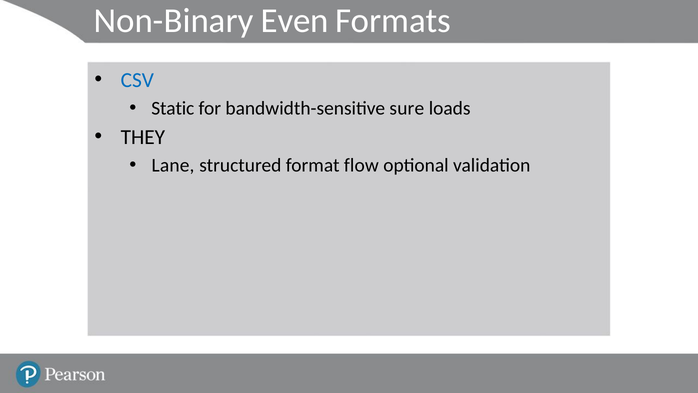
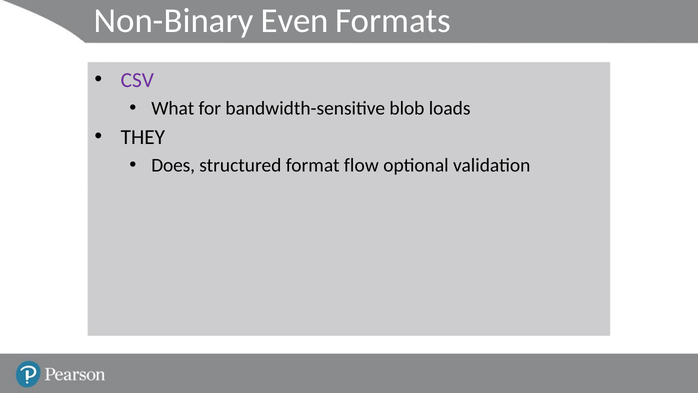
CSV colour: blue -> purple
Static: Static -> What
sure: sure -> blob
Lane: Lane -> Does
